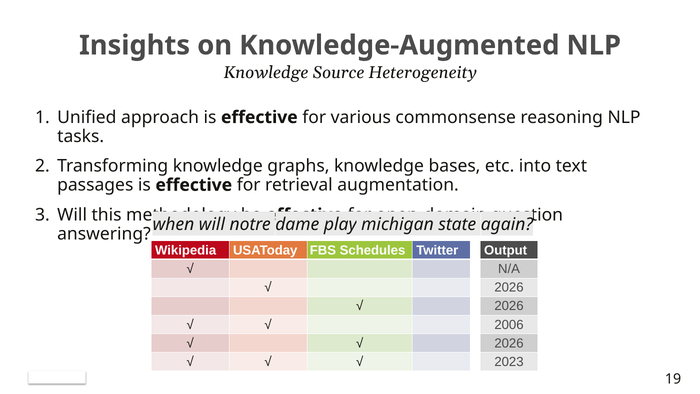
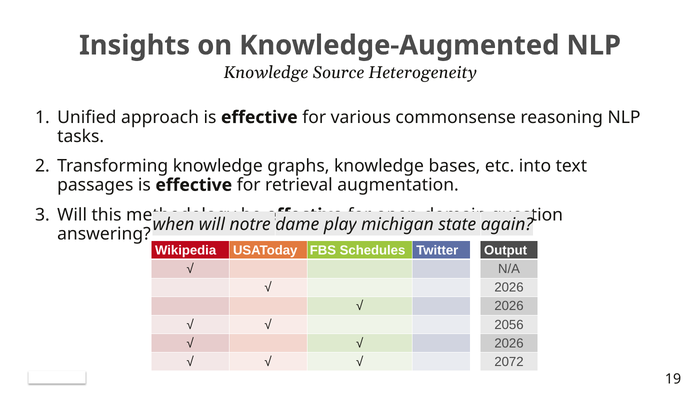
2006: 2006 -> 2056
2023: 2023 -> 2072
